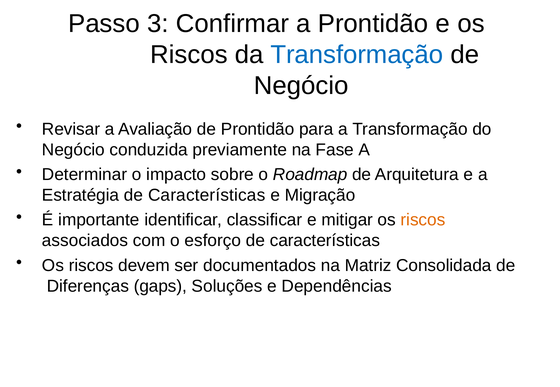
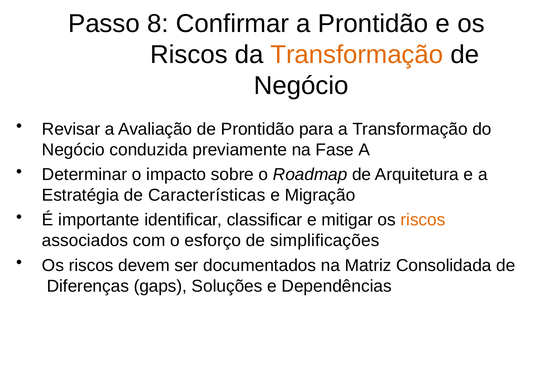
3: 3 -> 8
Transformação at (357, 55) colour: blue -> orange
esforço de características: características -> simplificações
